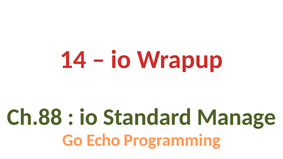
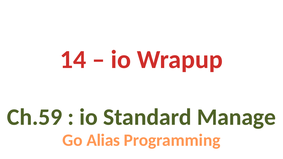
Ch.88: Ch.88 -> Ch.59
Echo: Echo -> Alias
